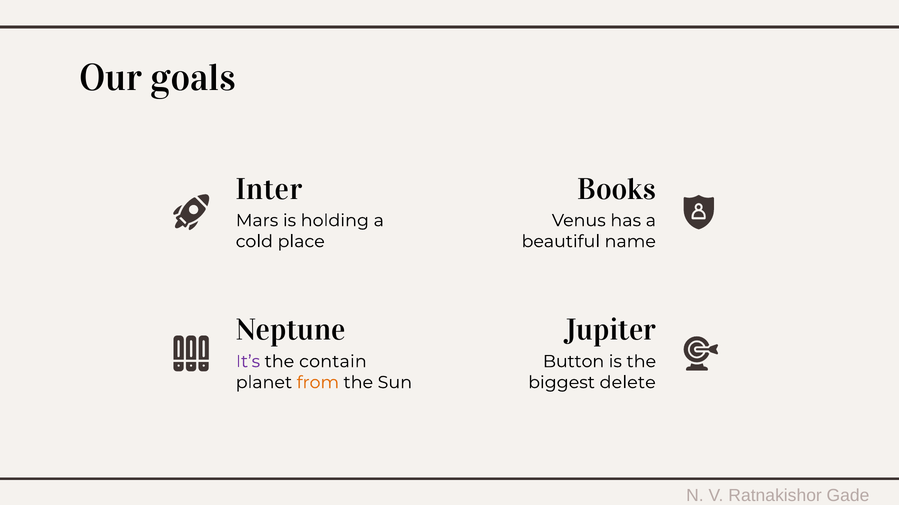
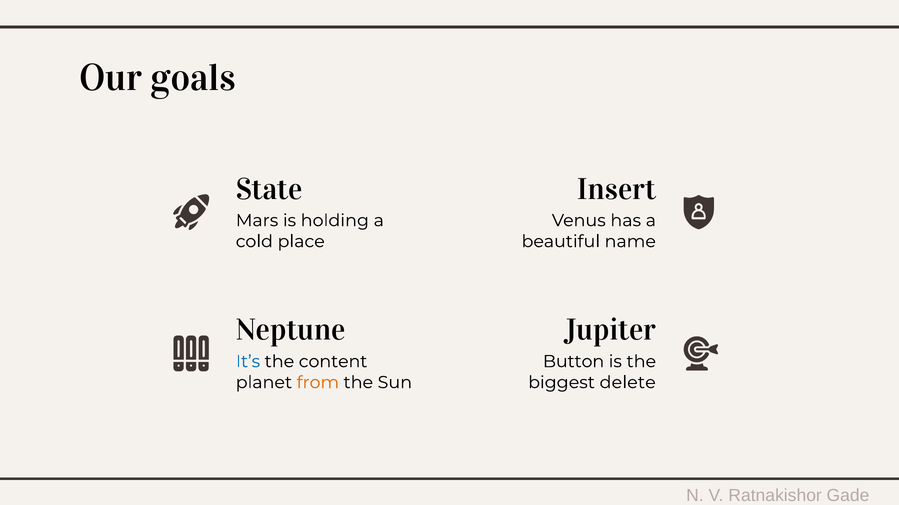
Inter: Inter -> State
Books: Books -> Insert
It’s colour: purple -> blue
contain: contain -> content
